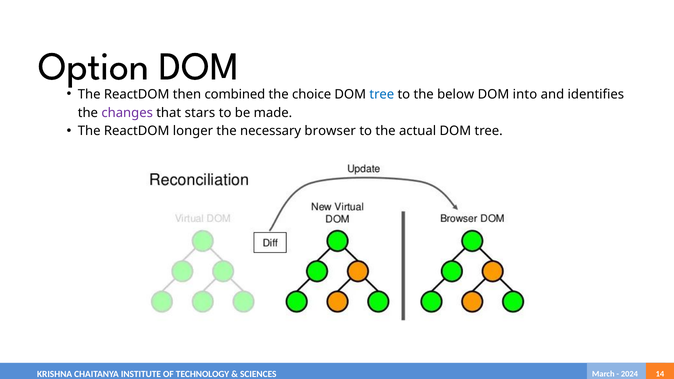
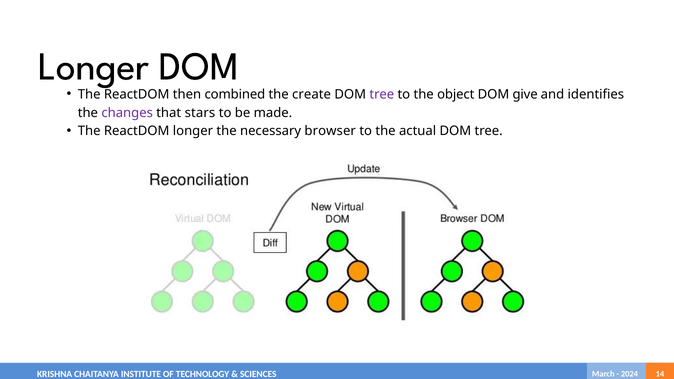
Option at (93, 66): Option -> Longer
choice: choice -> create
tree at (382, 94) colour: blue -> purple
below: below -> object
into: into -> give
